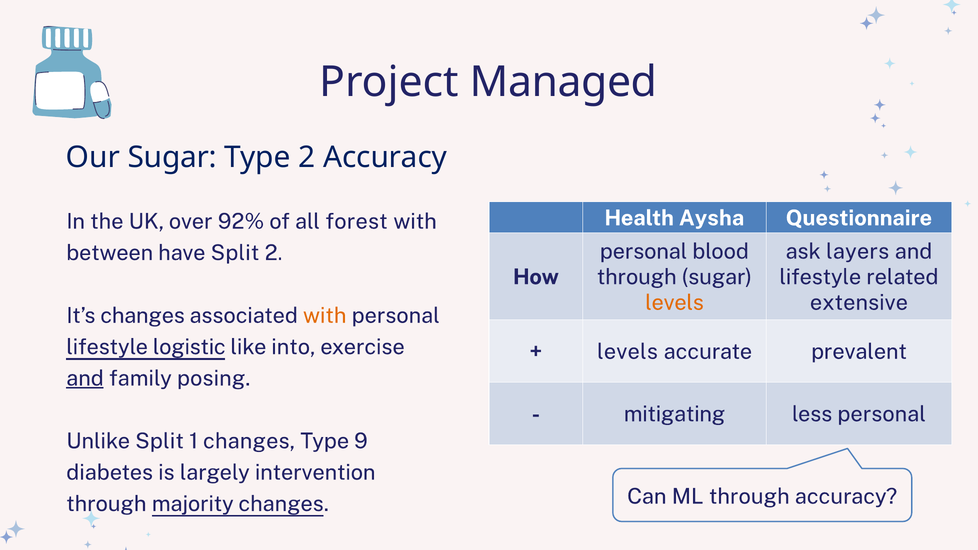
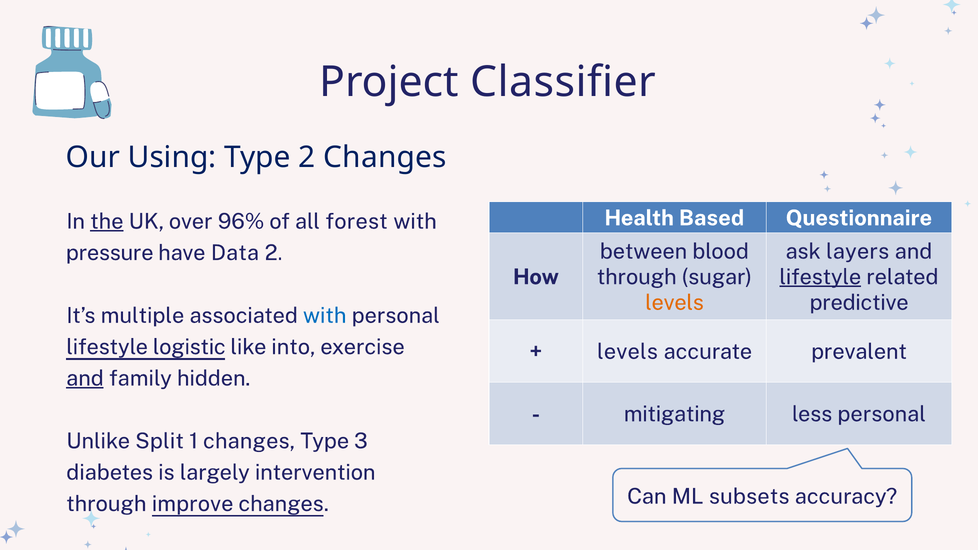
Managed: Managed -> Classifier
Our Sugar: Sugar -> Using
2 Accuracy: Accuracy -> Changes
Aysha: Aysha -> Based
the underline: none -> present
92%: 92% -> 96%
personal at (644, 252): personal -> between
between: between -> pressure
have Split: Split -> Data
lifestyle at (820, 277) underline: none -> present
extensive: extensive -> predictive
It’s changes: changes -> multiple
with at (325, 316) colour: orange -> blue
posing: posing -> hidden
9: 9 -> 3
ML through: through -> subsets
majority: majority -> improve
